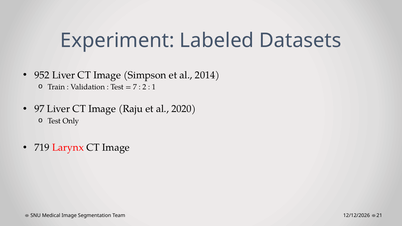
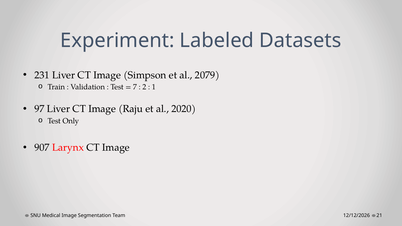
952: 952 -> 231
2014: 2014 -> 2079
719: 719 -> 907
